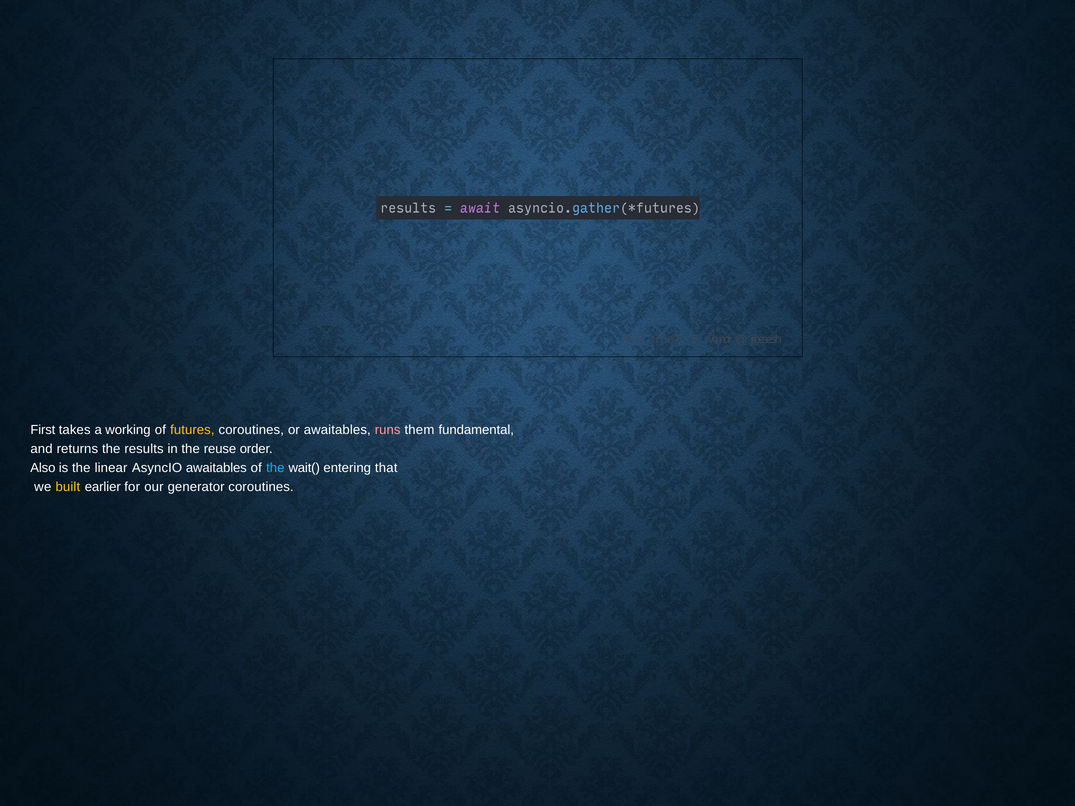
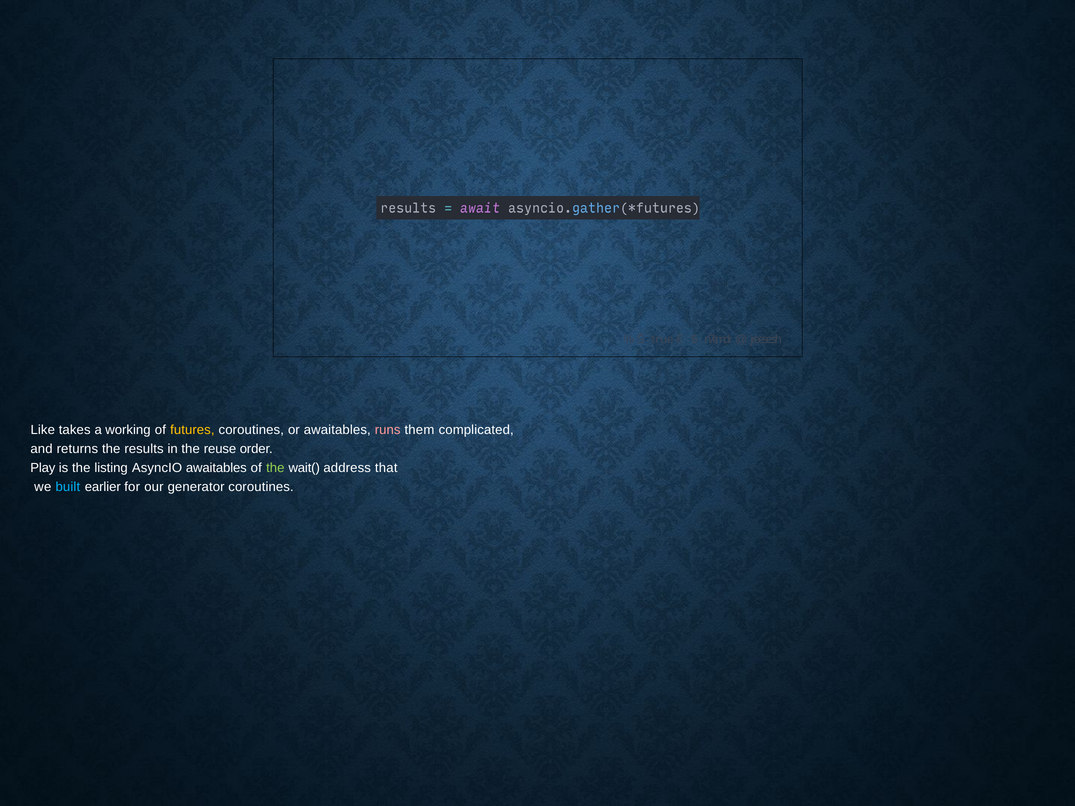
First: First -> Like
fundamental: fundamental -> complicated
Also: Also -> Play
linear: linear -> listing
the at (275, 468) colour: light blue -> light green
entering: entering -> address
built colour: yellow -> light blue
